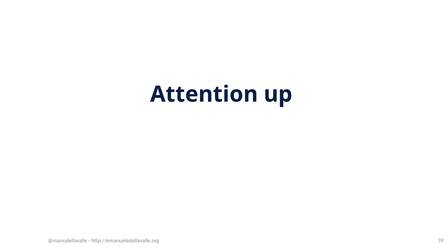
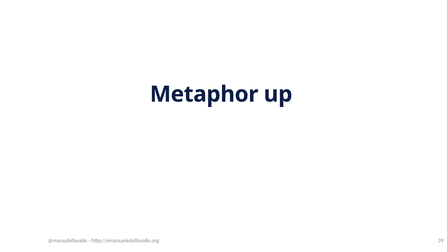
Attention: Attention -> Metaphor
